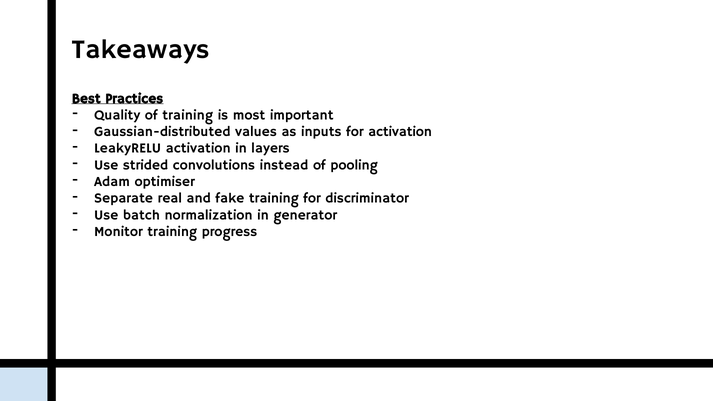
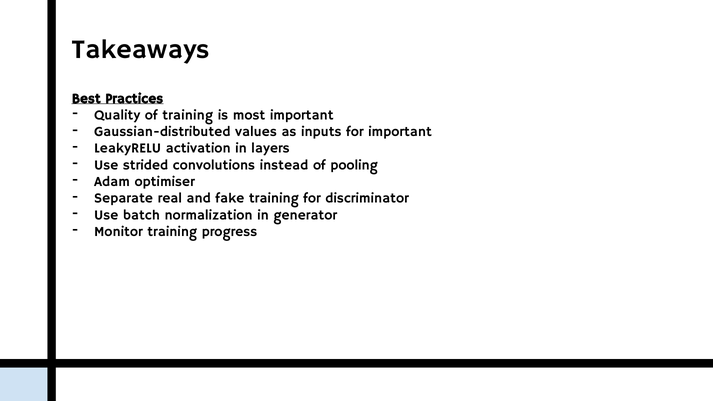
for activation: activation -> important
